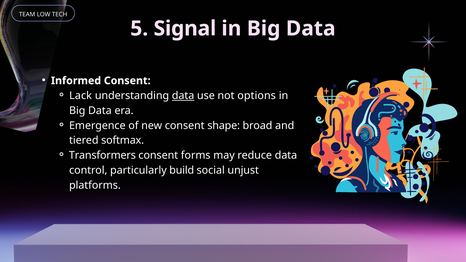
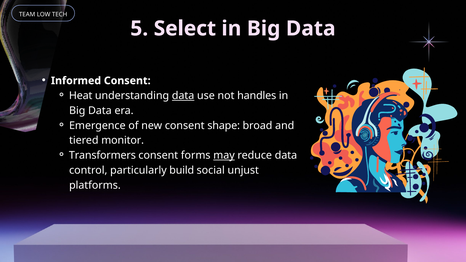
Signal: Signal -> Select
Lack: Lack -> Heat
options: options -> handles
softmax: softmax -> monitor
may underline: none -> present
